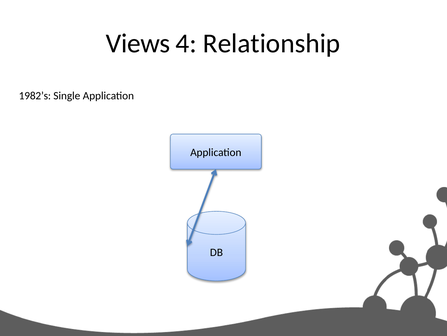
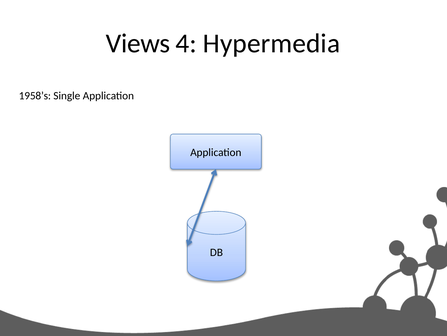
Relationship: Relationship -> Hypermedia
1982’s: 1982’s -> 1958’s
